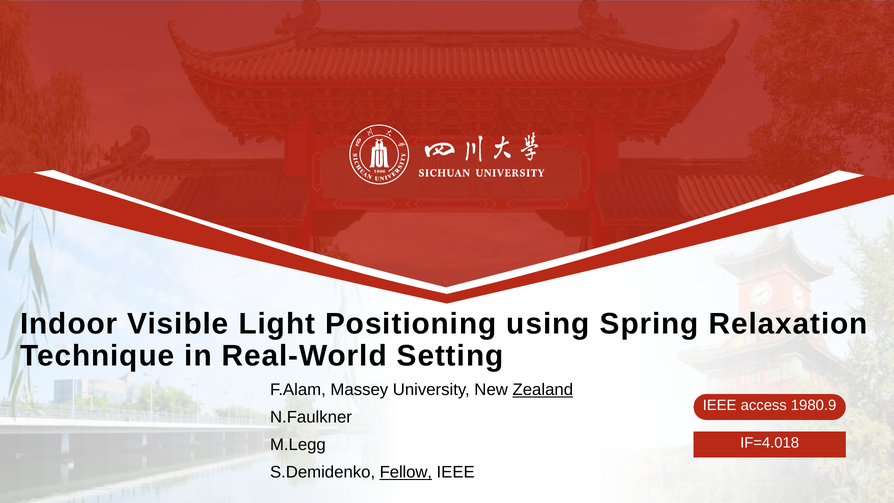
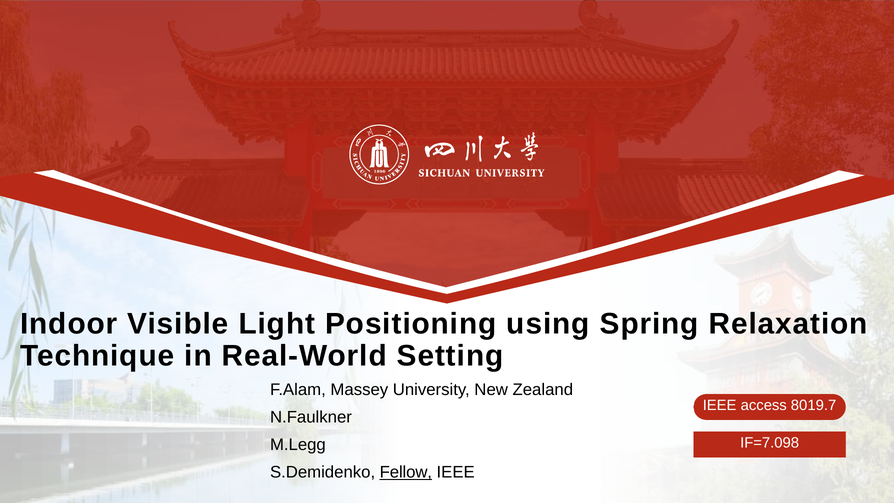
Zealand underline: present -> none
1980.9: 1980.9 -> 8019.7
IF=4.018: IF=4.018 -> IF=7.098
